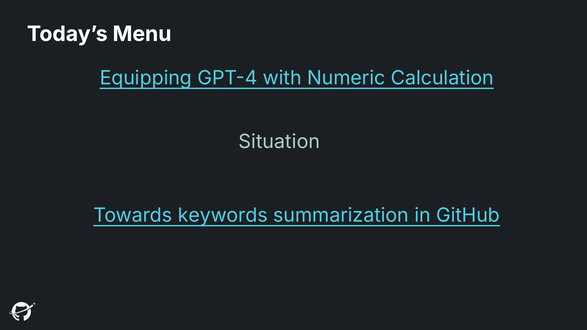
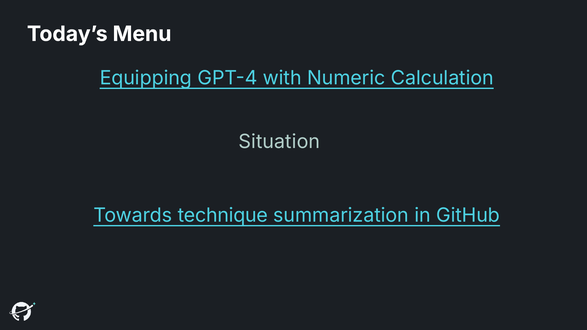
keywords: keywords -> technique
